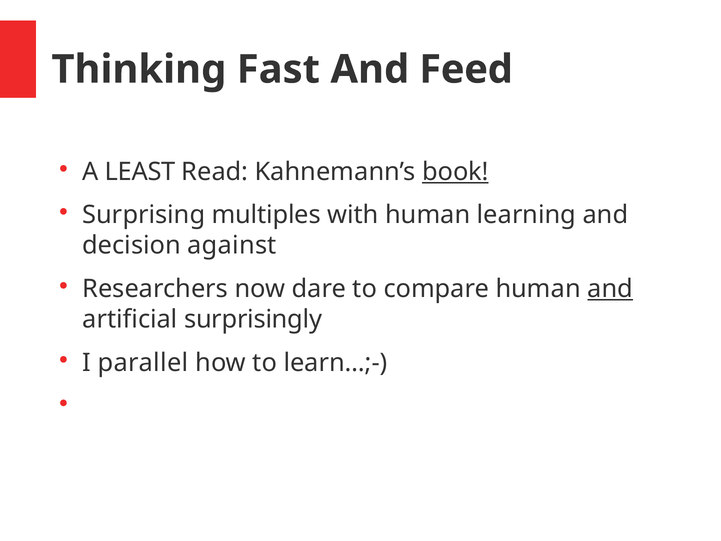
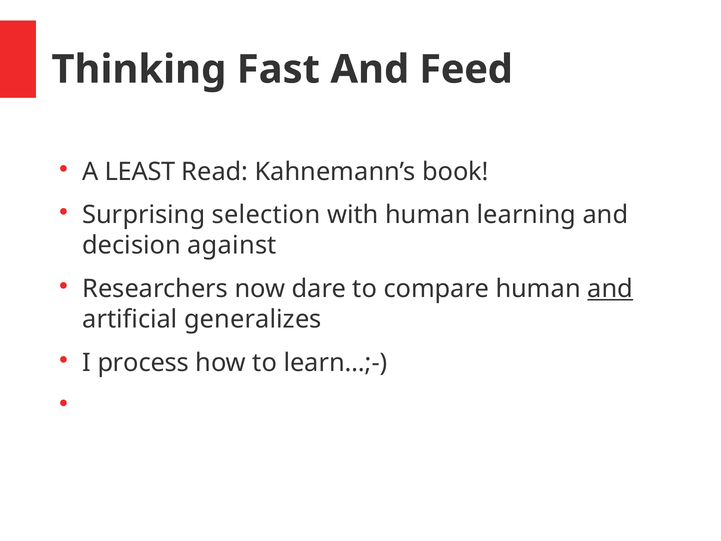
book underline: present -> none
multiples: multiples -> selection
surprisingly: surprisingly -> generalizes
parallel: parallel -> process
